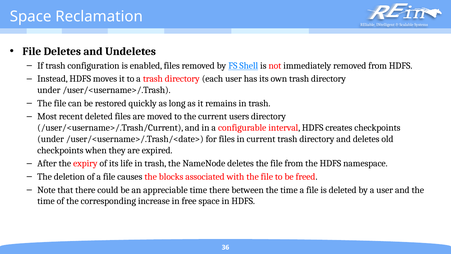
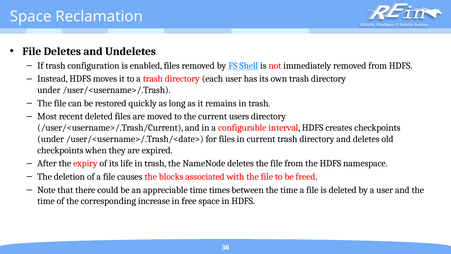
time there: there -> times
